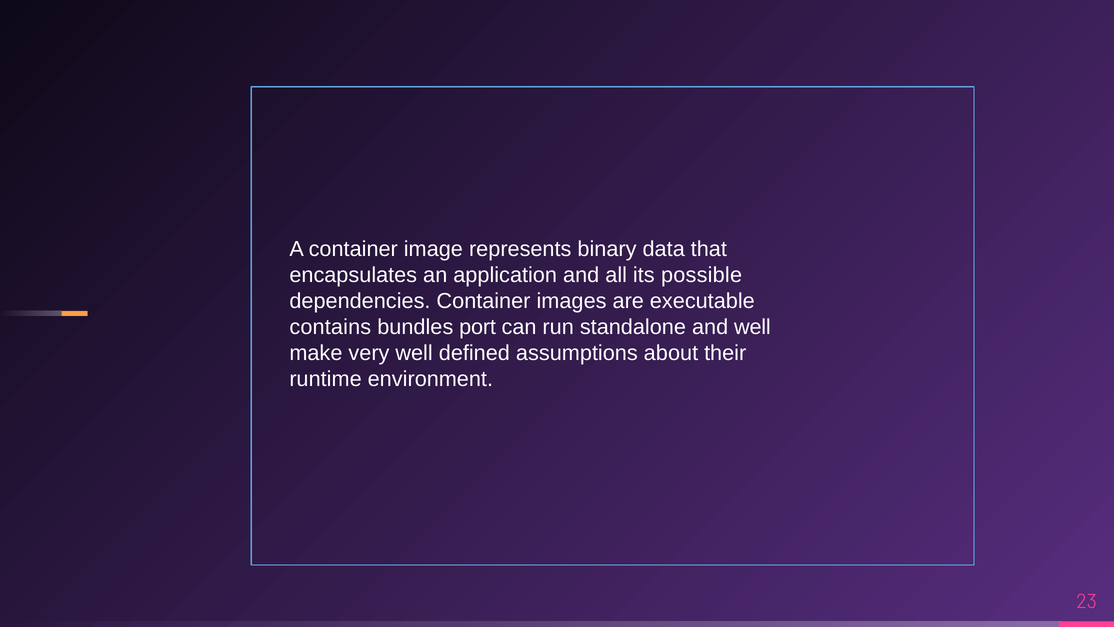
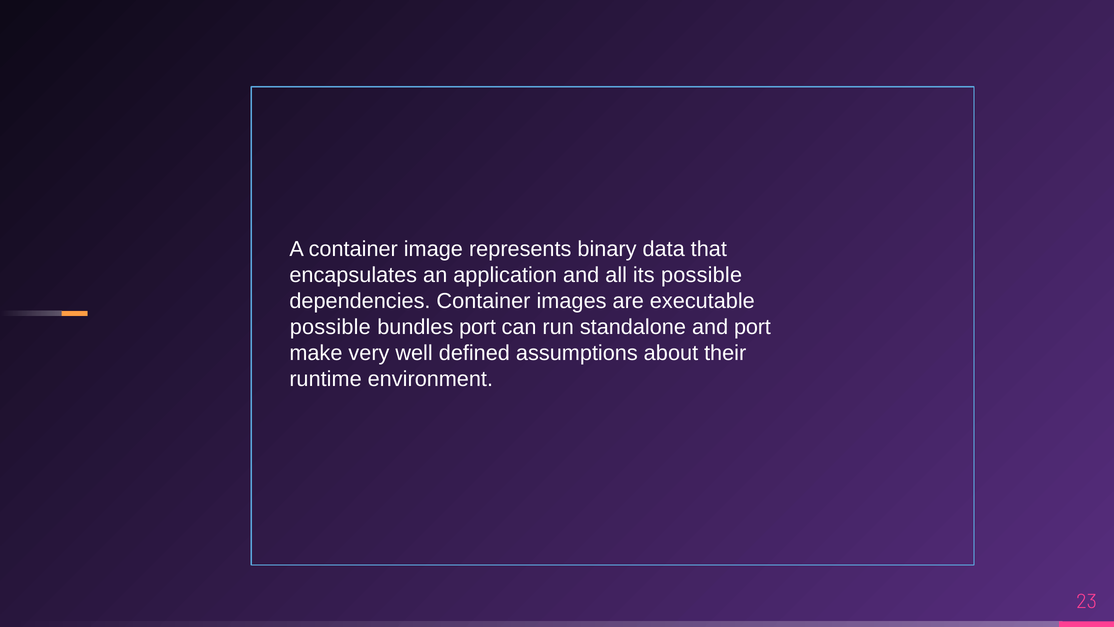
contains at (330, 327): contains -> possible
and well: well -> port
